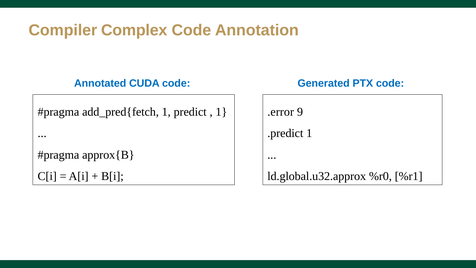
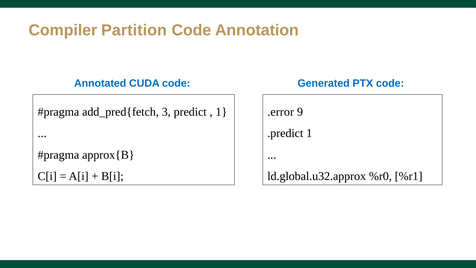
Complex: Complex -> Partition
add_pred{fetch 1: 1 -> 3
